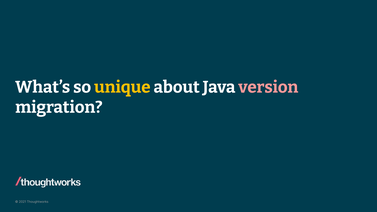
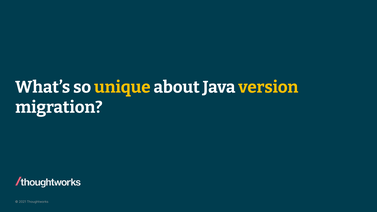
version colour: pink -> yellow
